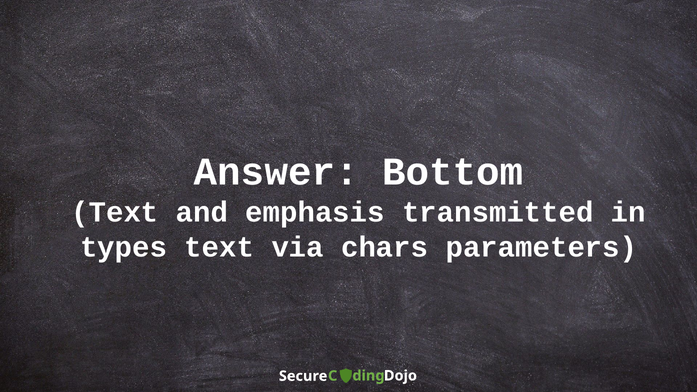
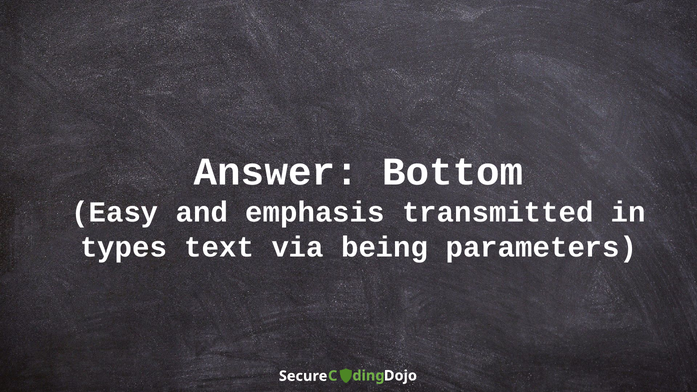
Text at (115, 212): Text -> Easy
chars: chars -> being
